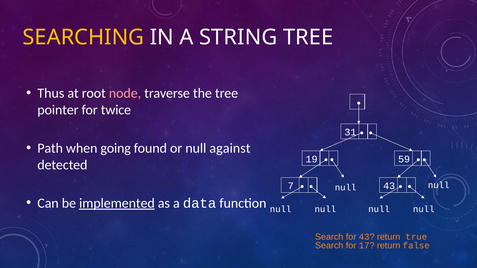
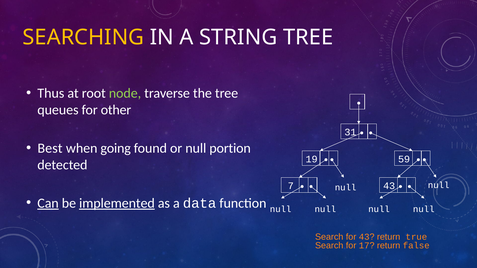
node colour: pink -> light green
pointer: pointer -> queues
twice: twice -> other
Path: Path -> Best
against: against -> portion
Can underline: none -> present
